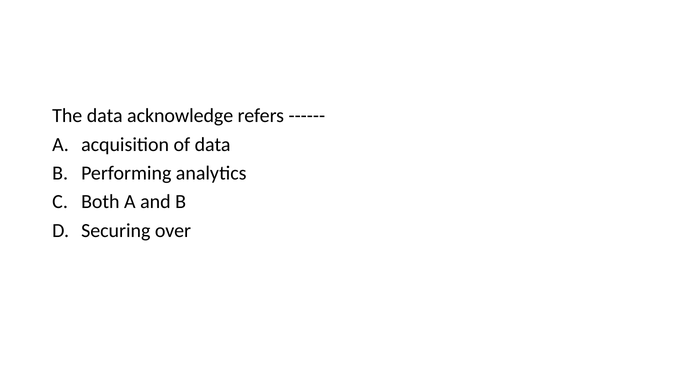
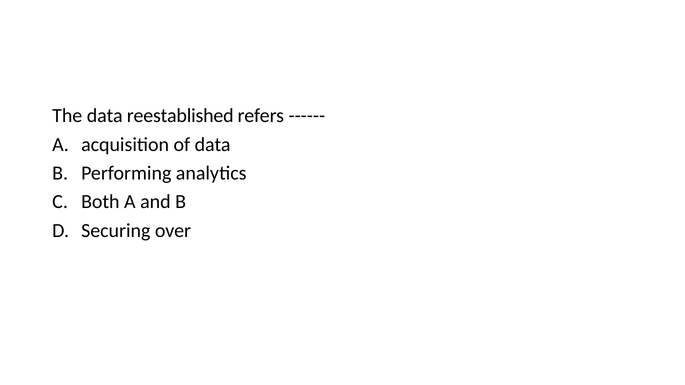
acknowledge: acknowledge -> reestablished
